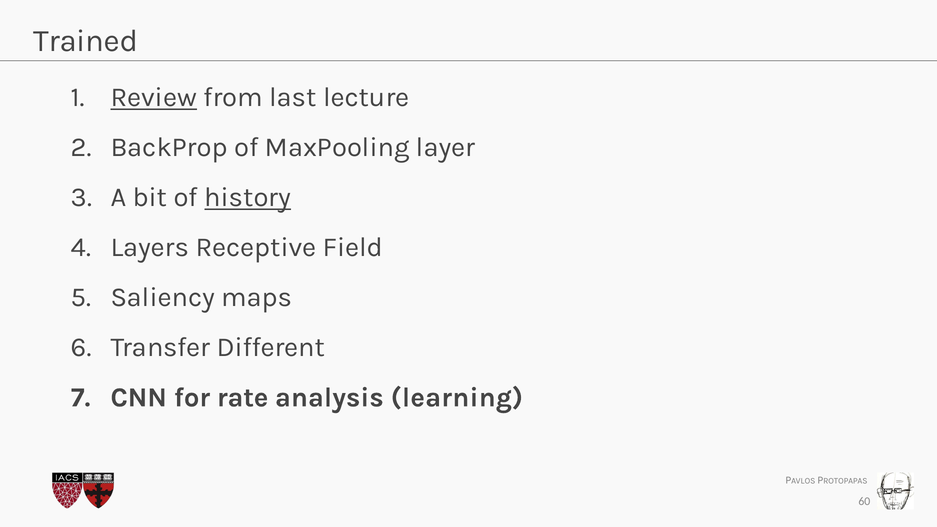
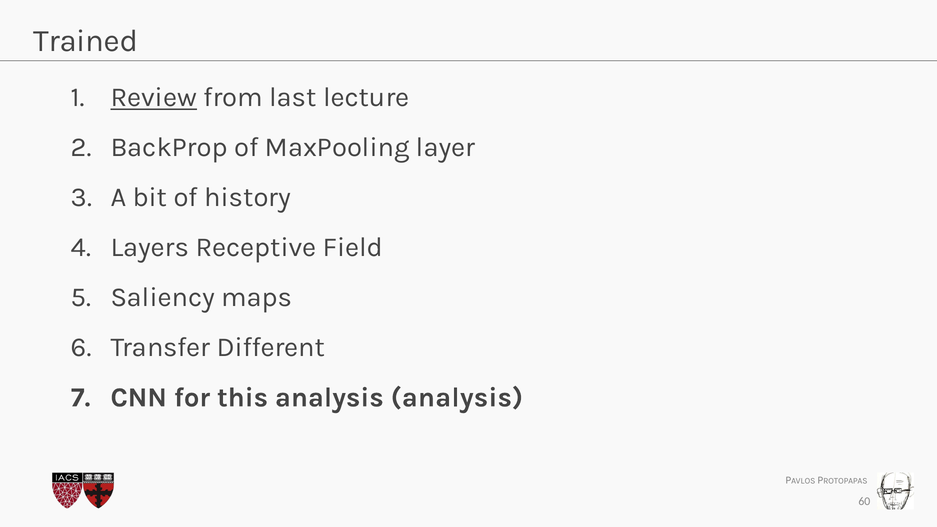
history underline: present -> none
rate: rate -> this
analysis learning: learning -> analysis
